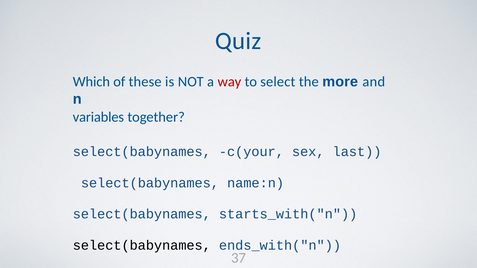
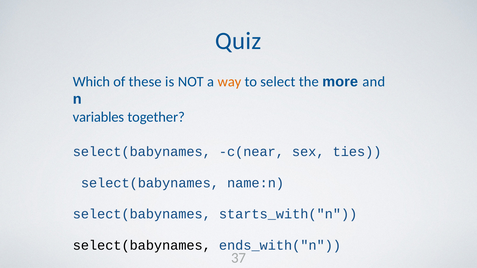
way colour: red -> orange
c(your: c(your -> c(near
last: last -> ties
